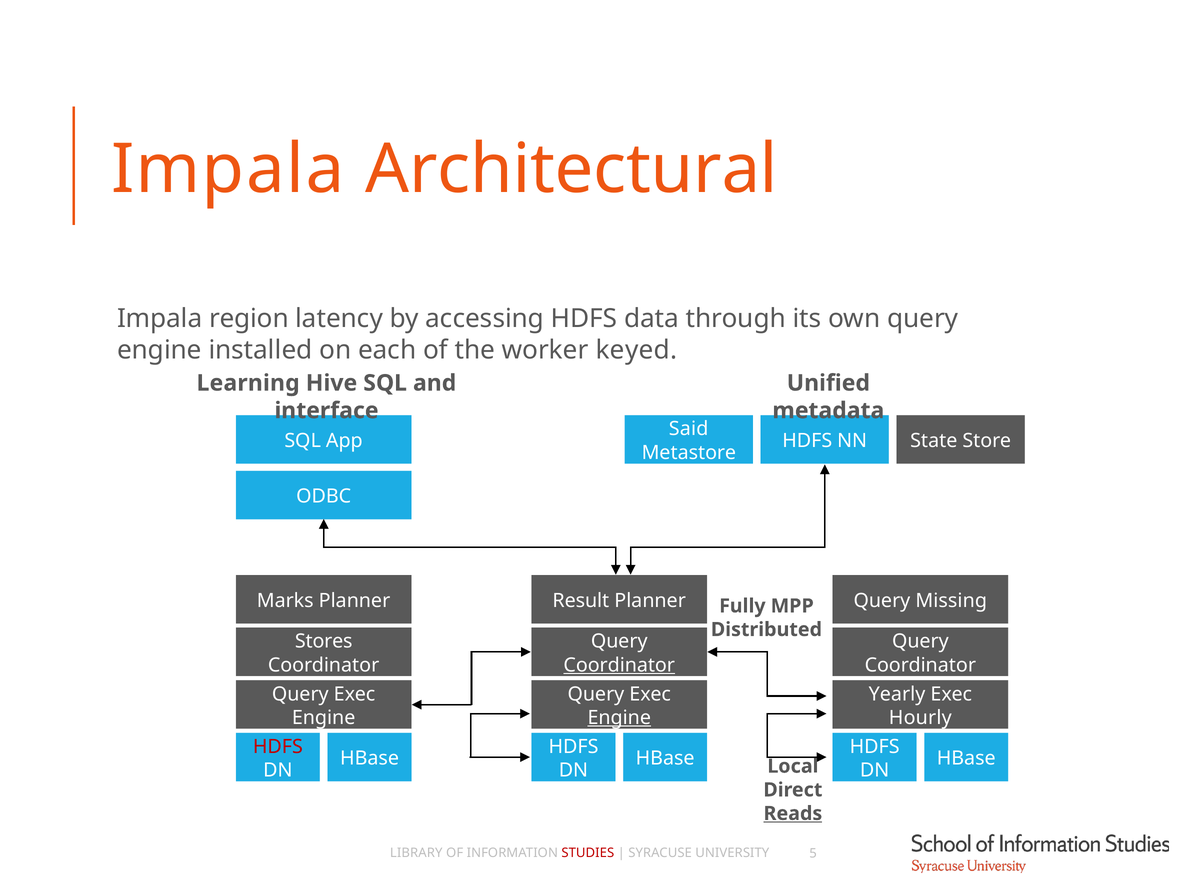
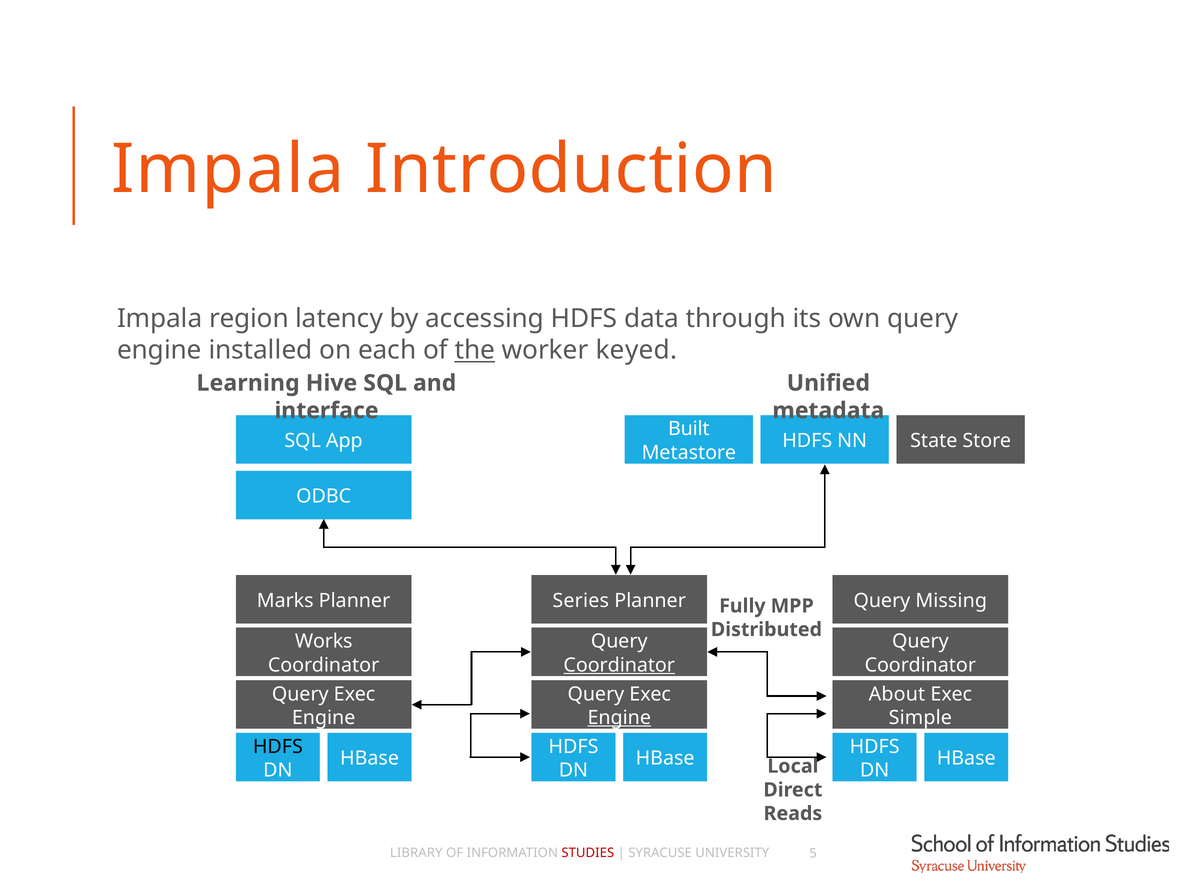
Architectural: Architectural -> Introduction
the underline: none -> present
Said: Said -> Built
Result: Result -> Series
Stores: Stores -> Works
Yearly: Yearly -> About
Hourly: Hourly -> Simple
HDFS at (278, 747) colour: red -> black
Reads underline: present -> none
